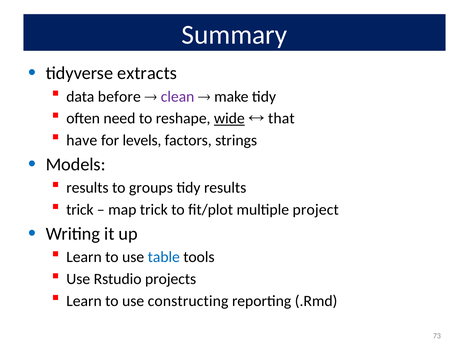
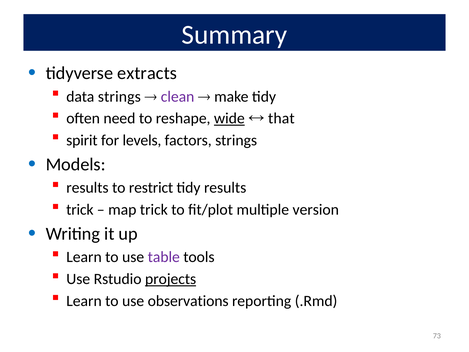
data before: before -> strings
have: have -> spirit
groups: groups -> restrict
project: project -> version
table colour: blue -> purple
projects underline: none -> present
constructing: constructing -> observations
